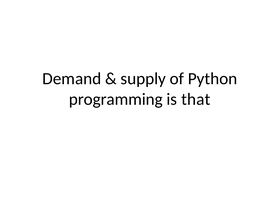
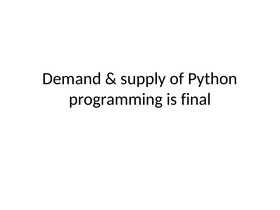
that: that -> final
